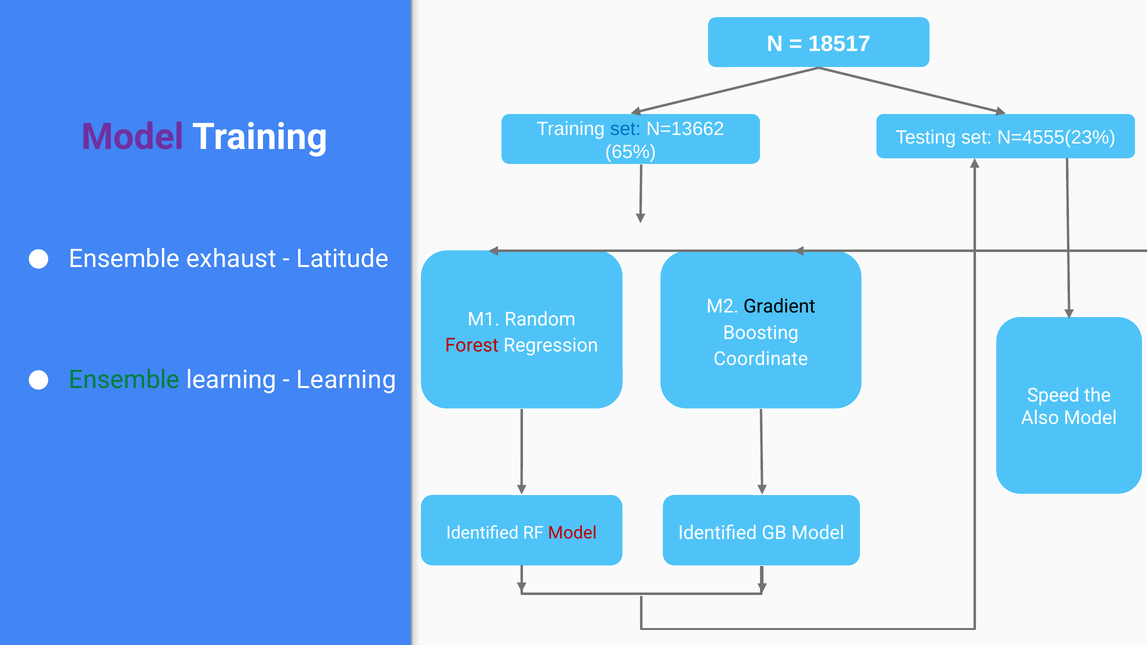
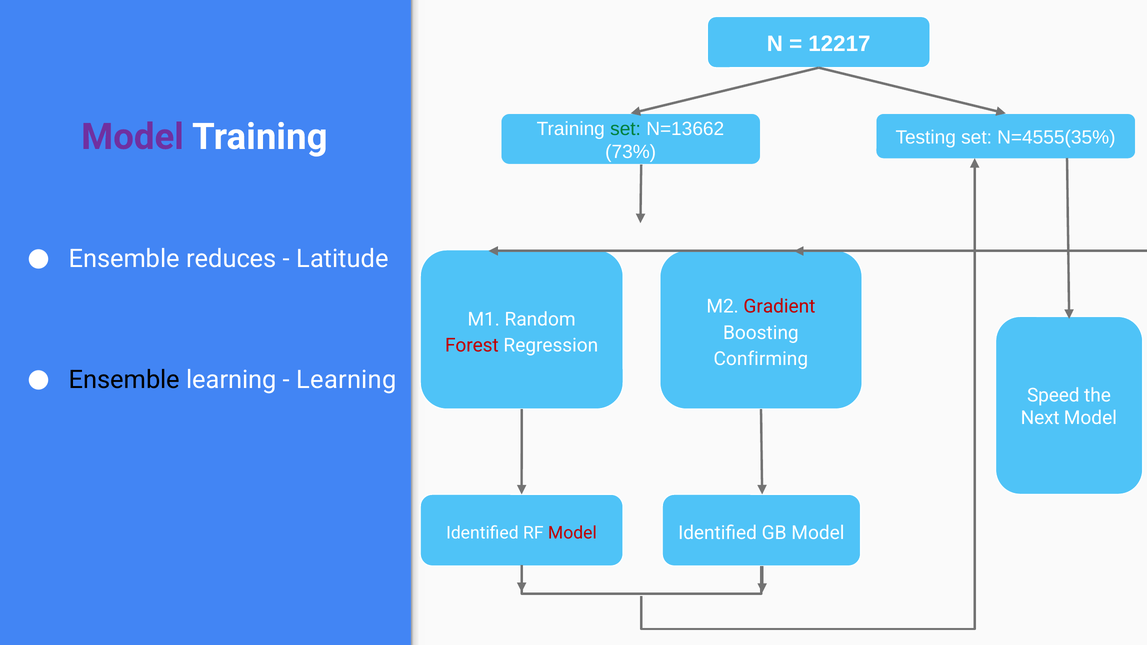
18517: 18517 -> 12217
set at (626, 129) colour: blue -> green
N=4555(23%: N=4555(23% -> N=4555(35%
65%: 65% -> 73%
exhaust: exhaust -> reduces
Gradient colour: black -> red
Coordinate: Coordinate -> Confirming
Ensemble at (124, 380) colour: green -> black
Also: Also -> Next
